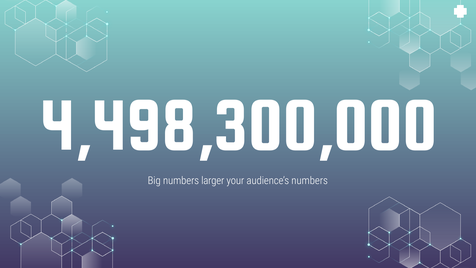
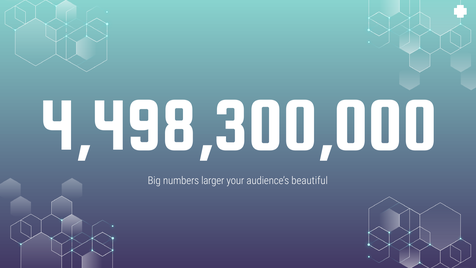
audience’s numbers: numbers -> beautiful
